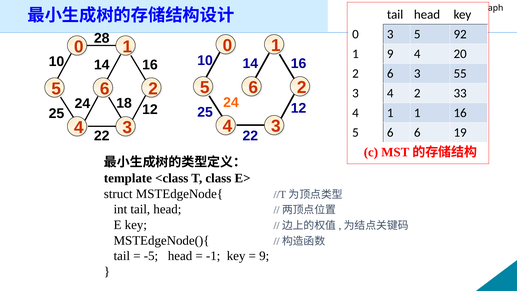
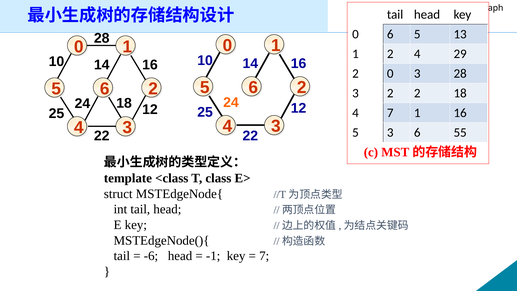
3 at (390, 34): 3 -> 6
92: 92 -> 13
9 at (390, 54): 9 -> 2
20: 20 -> 29
6 at (390, 73): 6 -> 0
3 55: 55 -> 28
4 at (390, 93): 4 -> 2
2 33: 33 -> 18
1 at (390, 113): 1 -> 7
6 at (390, 132): 6 -> 3
19: 19 -> 55
-5: -5 -> -6
9 at (264, 256): 9 -> 7
